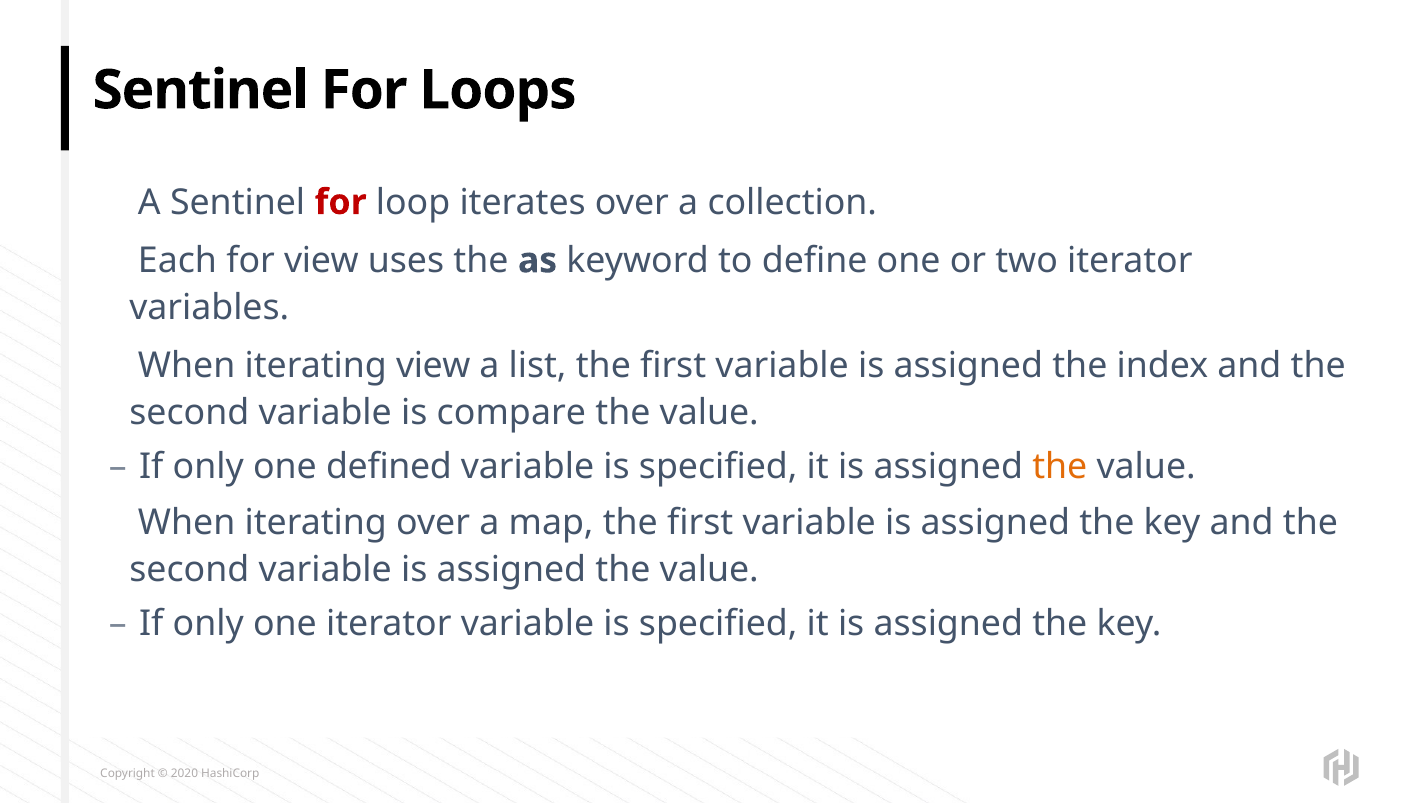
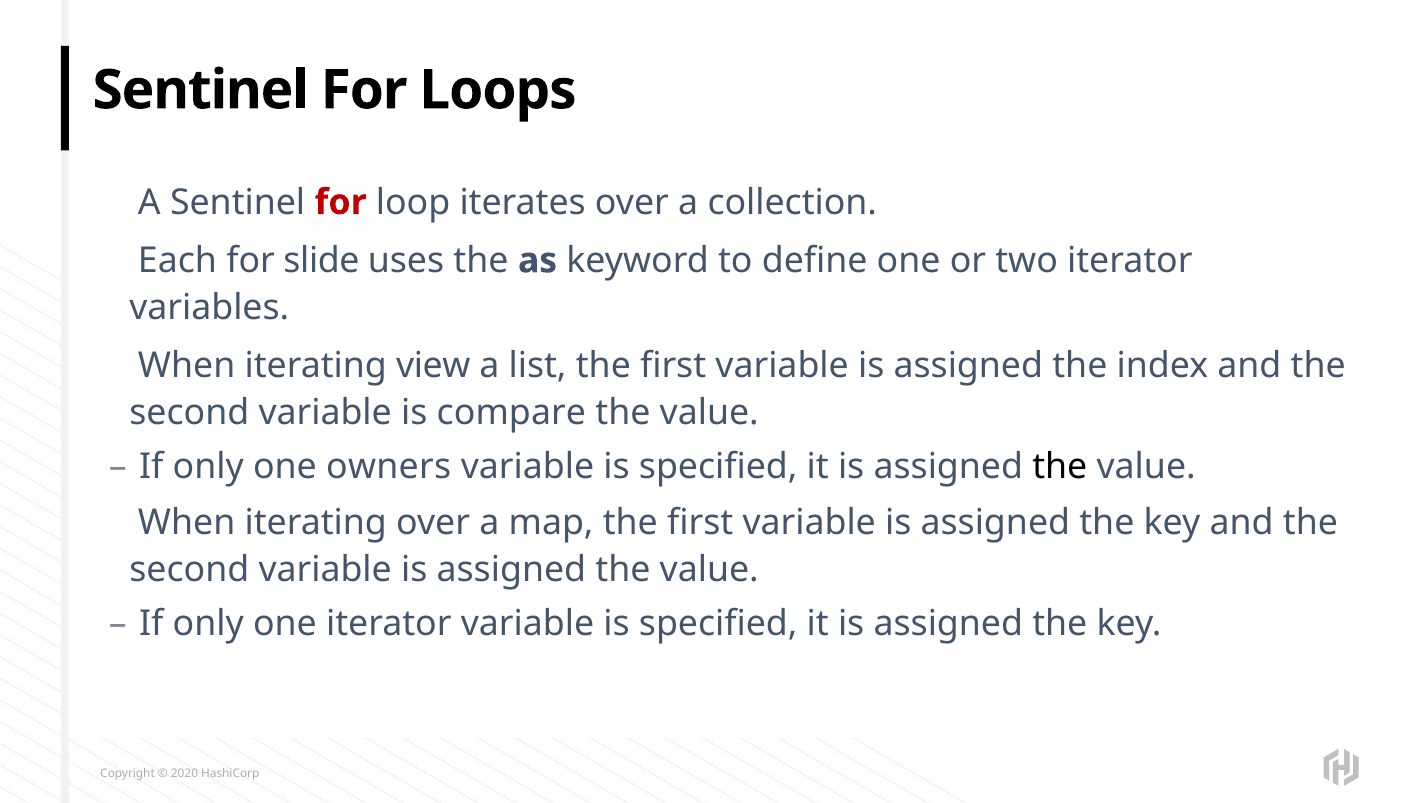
for view: view -> slide
defined: defined -> owners
the at (1060, 467) colour: orange -> black
